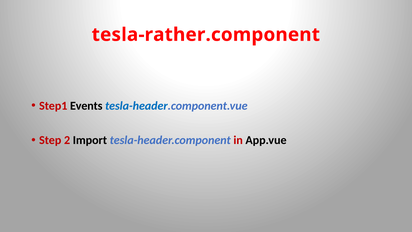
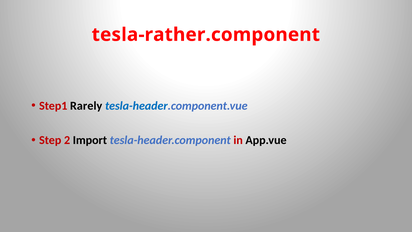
Events: Events -> Rarely
